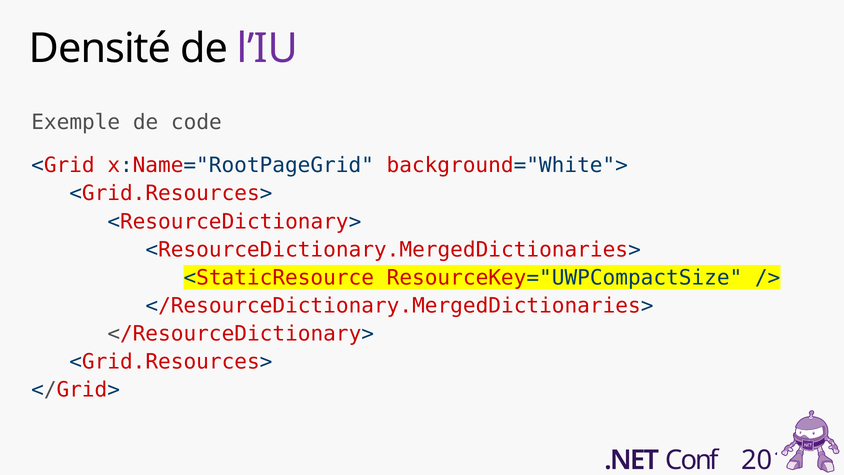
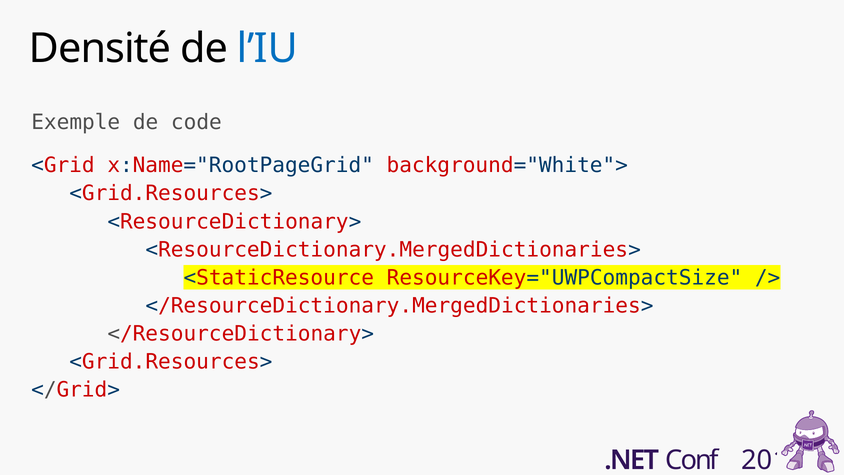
l’IU colour: purple -> blue
